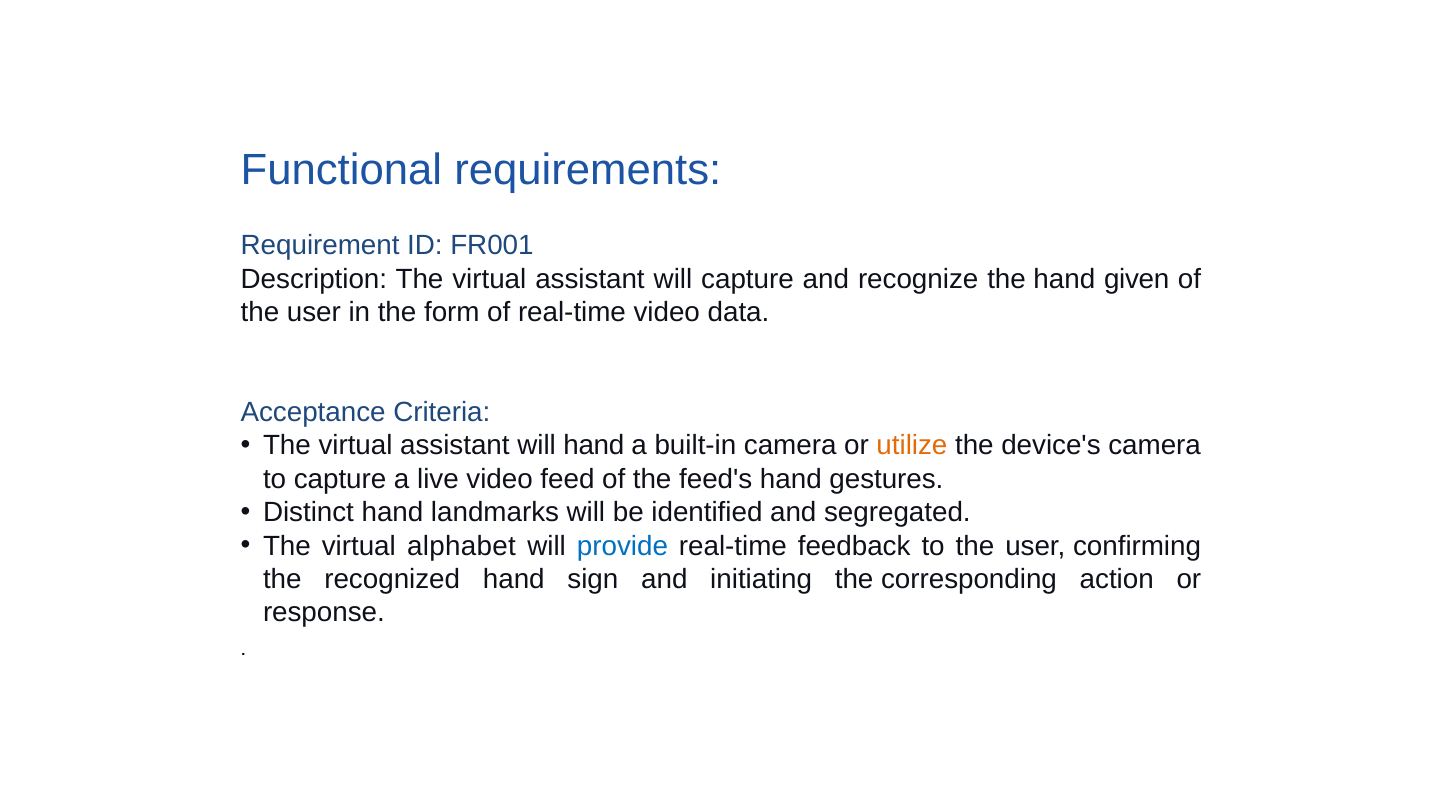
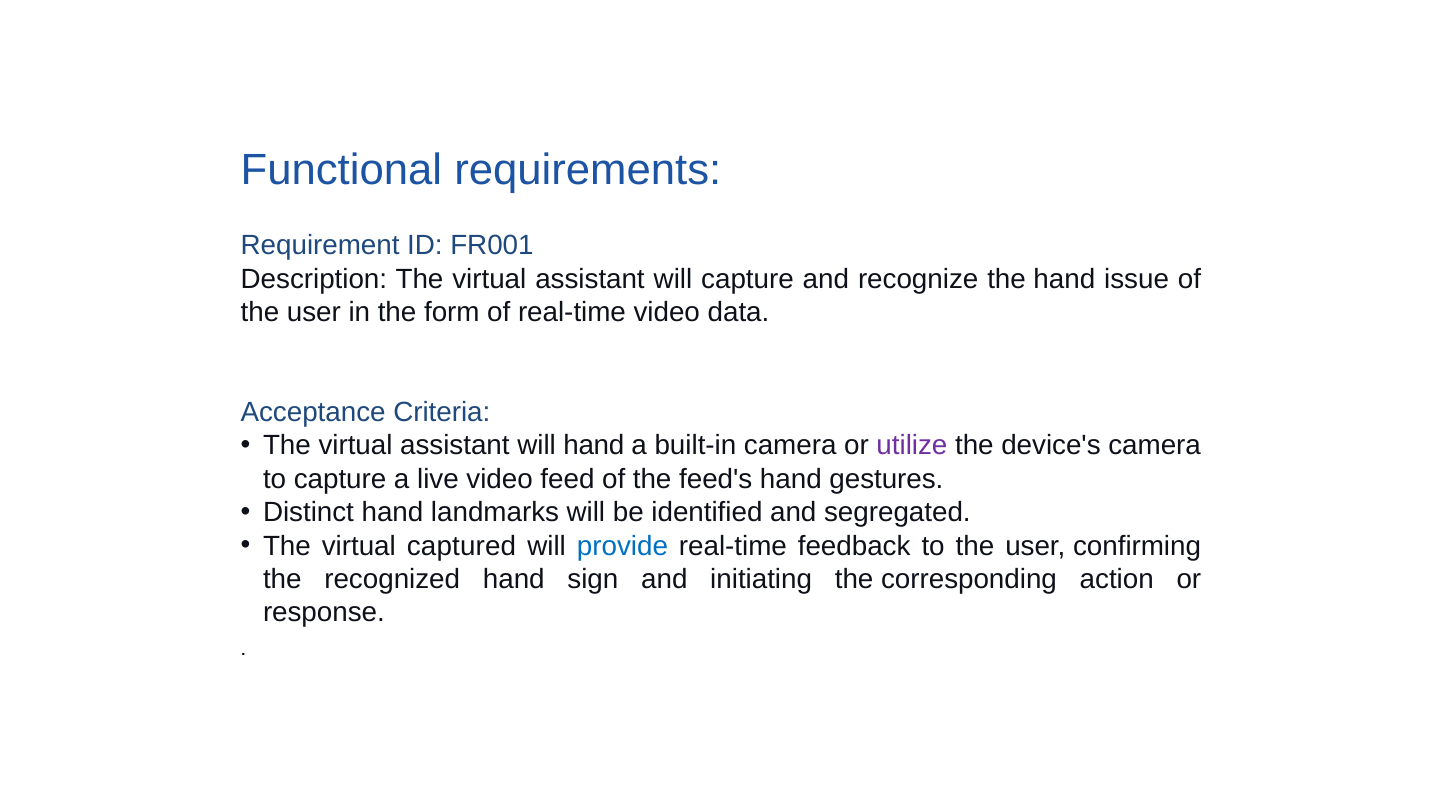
given: given -> issue
utilize colour: orange -> purple
alphabet: alphabet -> captured
